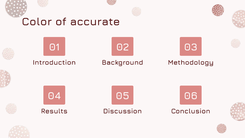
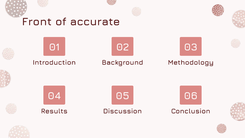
Color: Color -> Front
